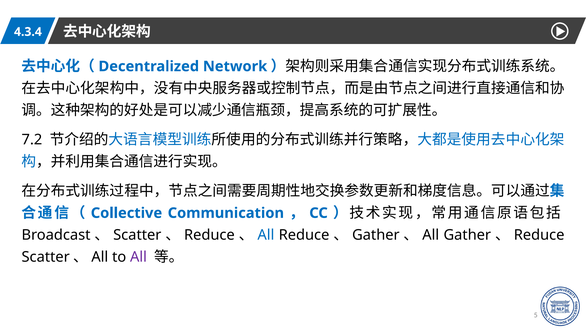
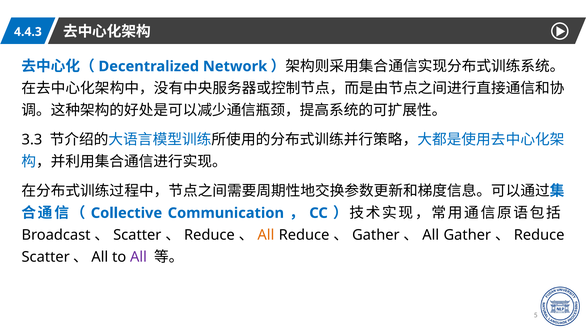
4.3.4: 4.3.4 -> 4.4.3
7.2: 7.2 -> 3.3
All at (266, 235) colour: blue -> orange
